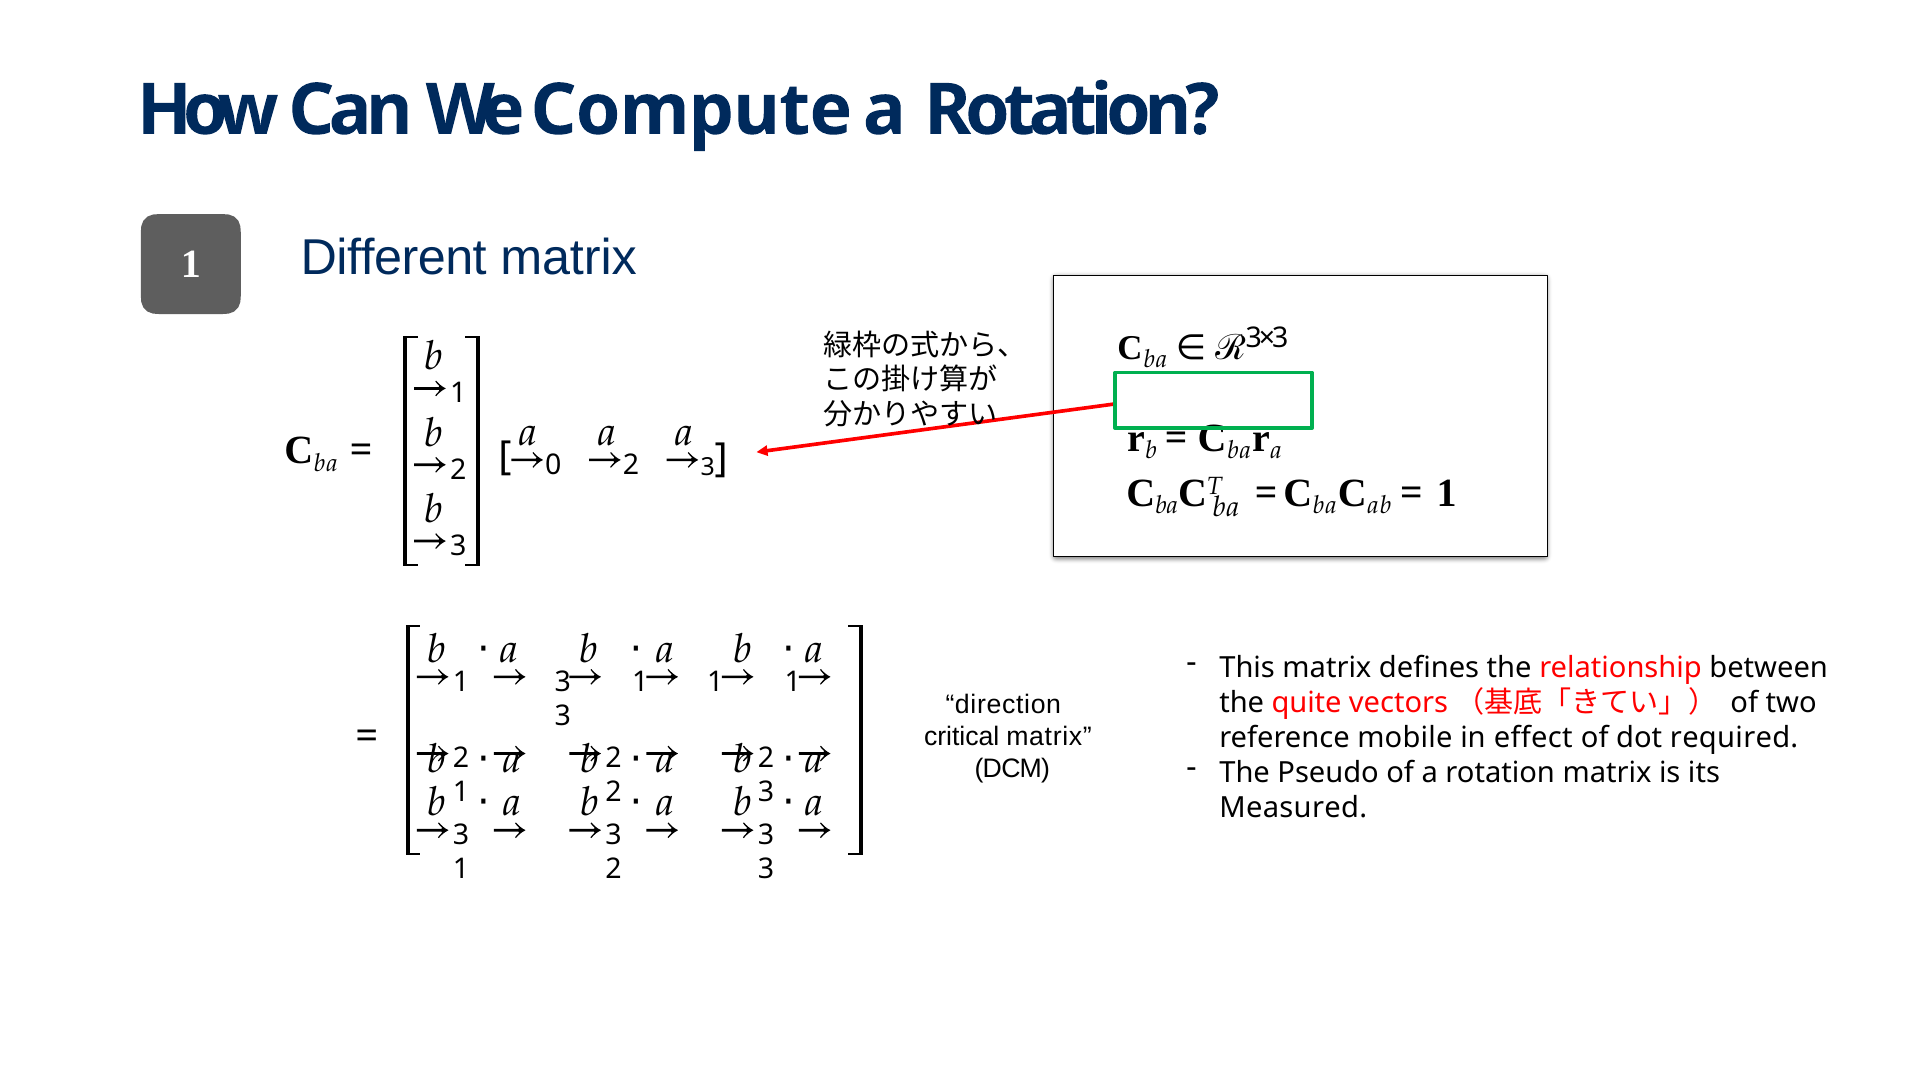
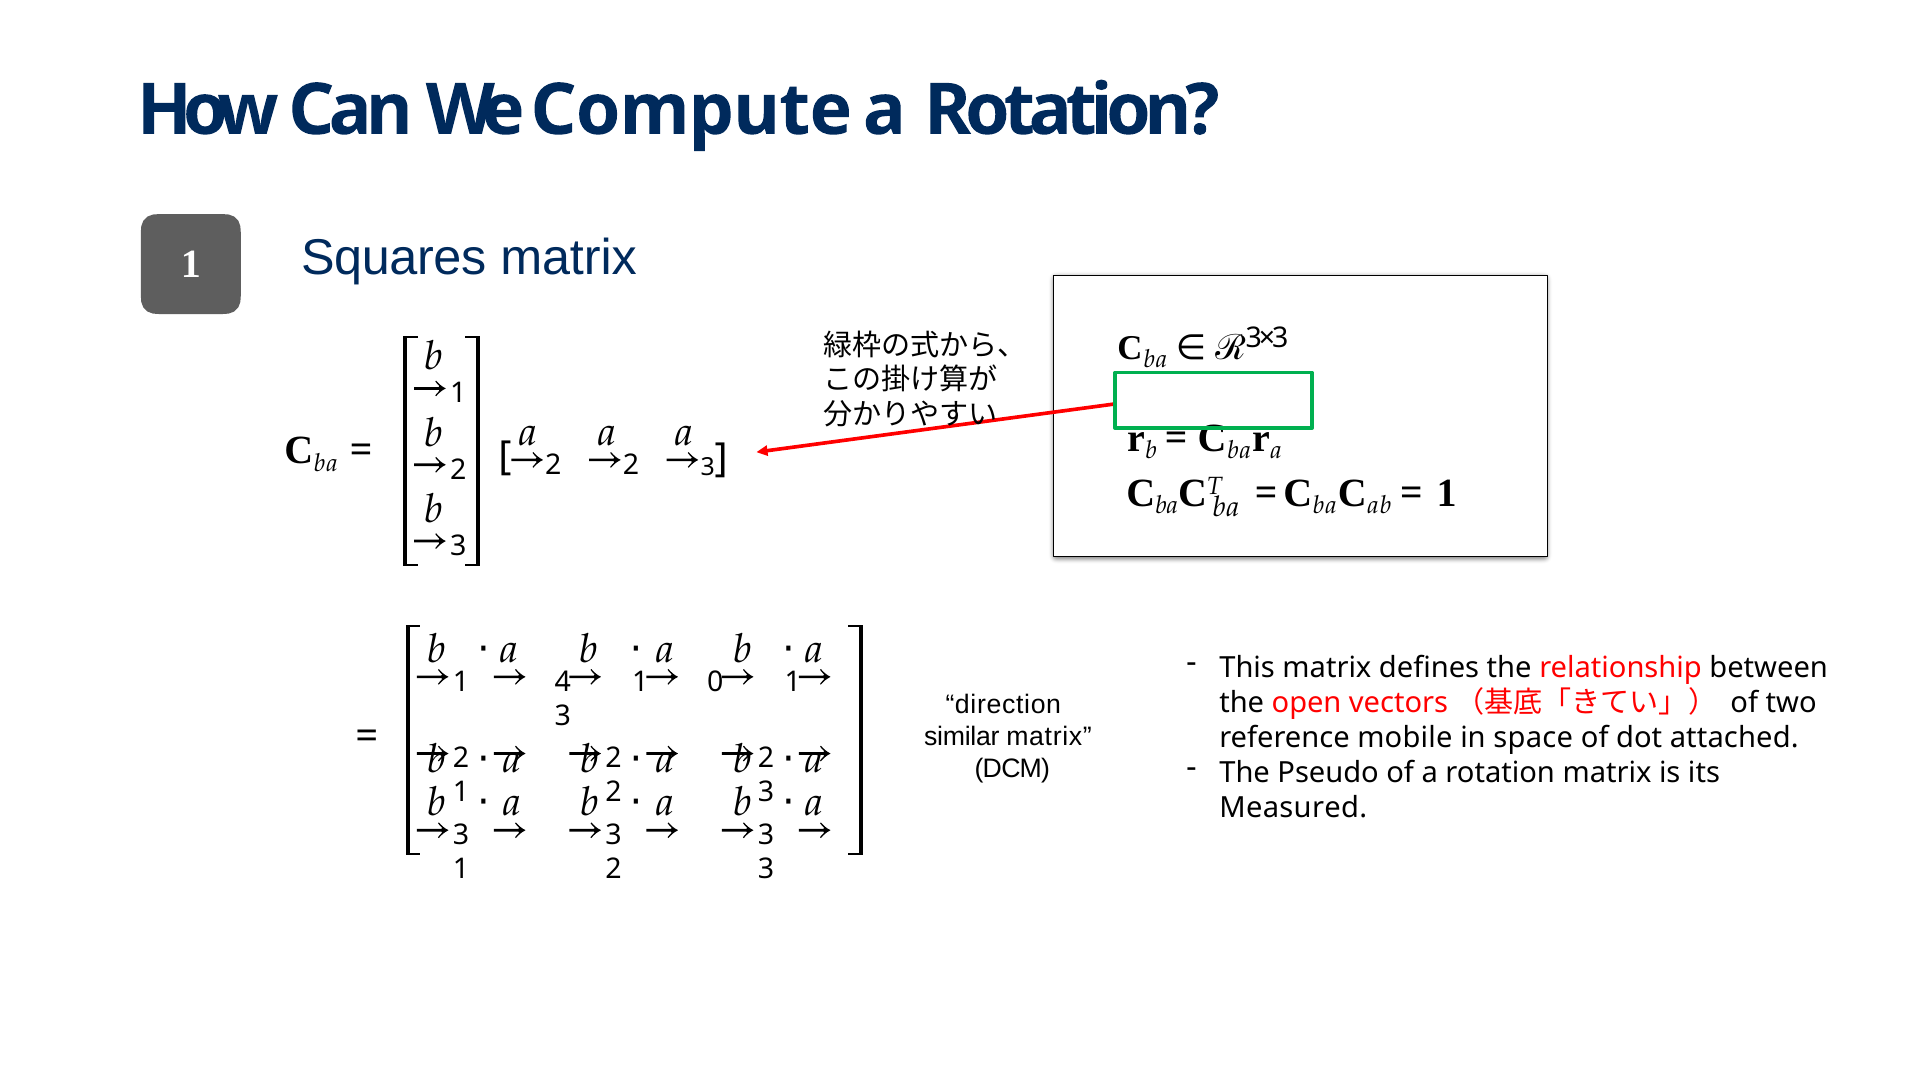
Different: Different -> Squares
0 at (553, 465): 0 -> 2
3 at (563, 682): 3 -> 4
1 at (715, 682): 1 -> 0
quite: quite -> open
critical: critical -> similar
effect: effect -> space
required: required -> attached
